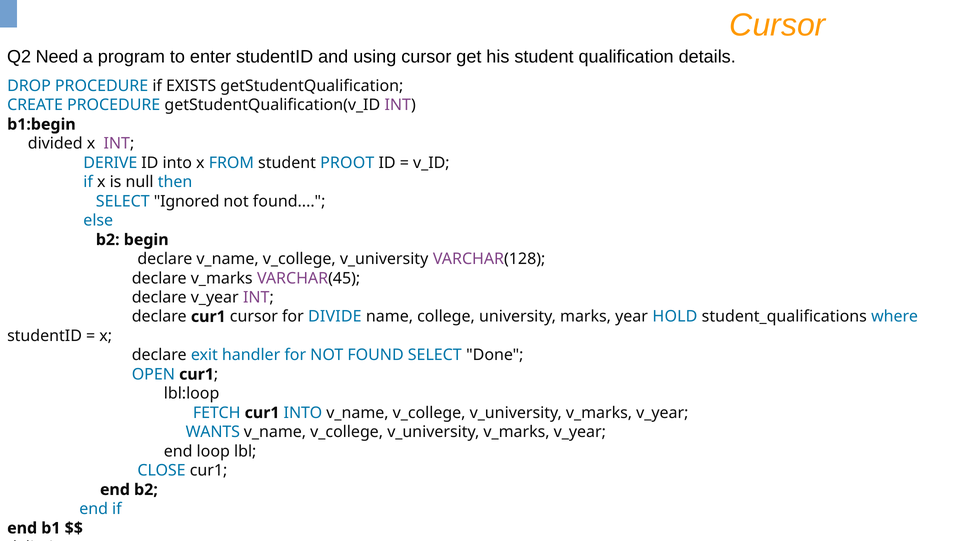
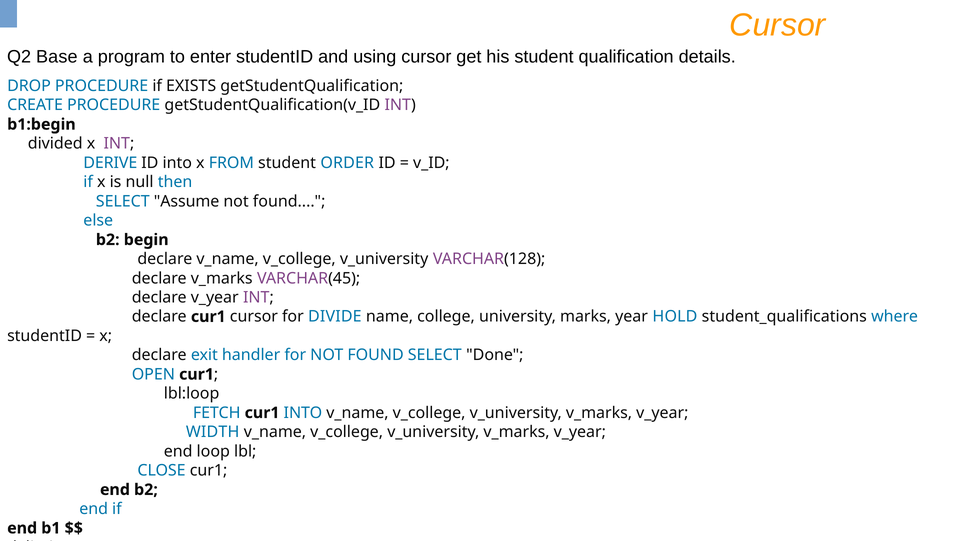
Need: Need -> Base
PROOT: PROOT -> ORDER
Ignored: Ignored -> Assume
WANTS: WANTS -> WIDTH
